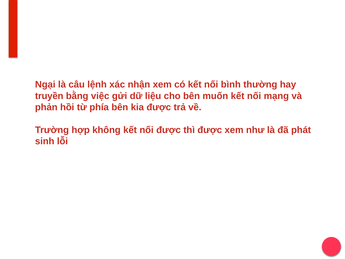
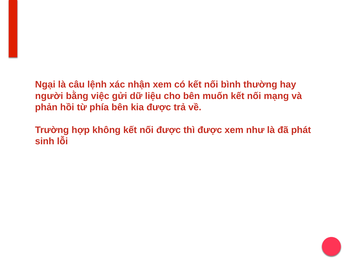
truyền: truyền -> người
